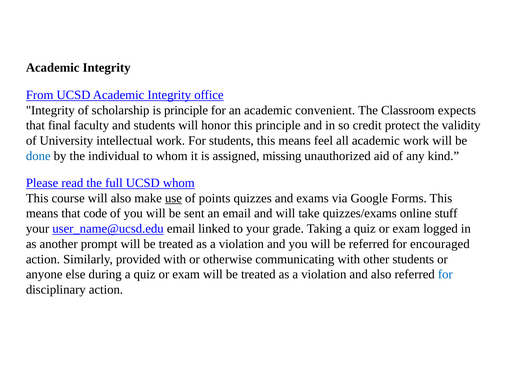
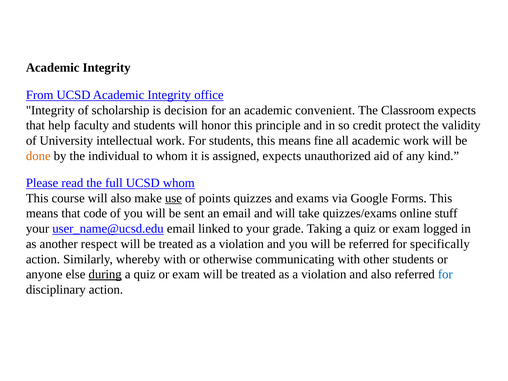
is principle: principle -> decision
final: final -> help
feel: feel -> fine
done colour: blue -> orange
assigned missing: missing -> expects
prompt: prompt -> respect
encouraged: encouraged -> specifically
provided: provided -> whereby
during underline: none -> present
